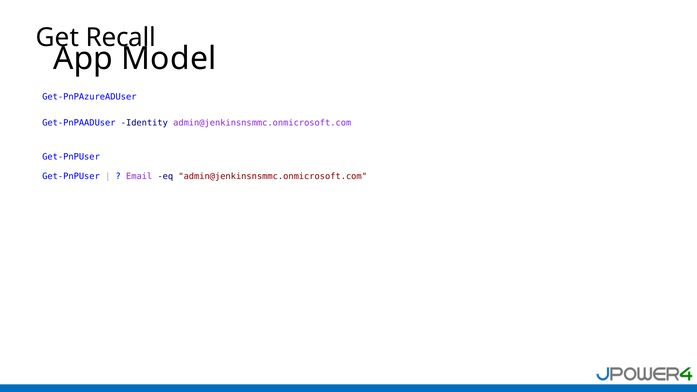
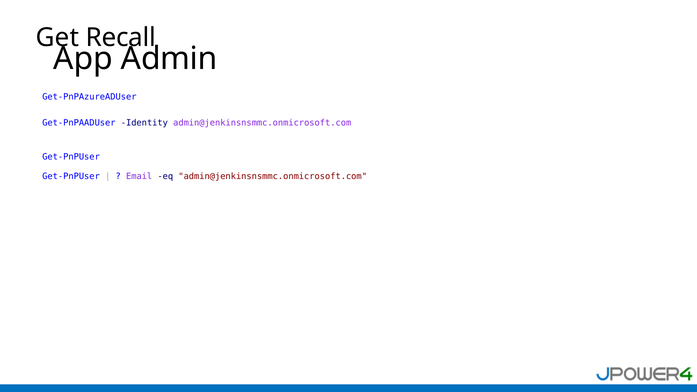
Model: Model -> Admin
